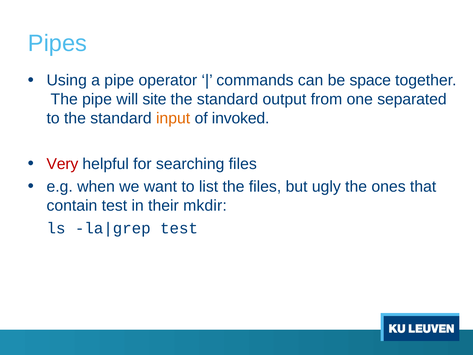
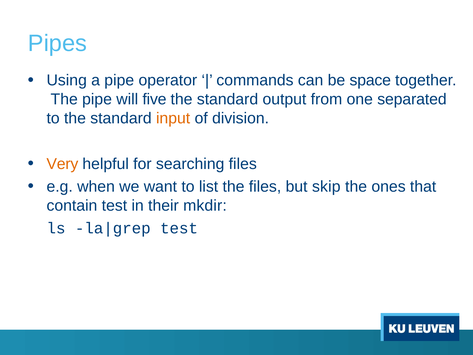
site: site -> five
invoked: invoked -> division
Very colour: red -> orange
ugly: ugly -> skip
